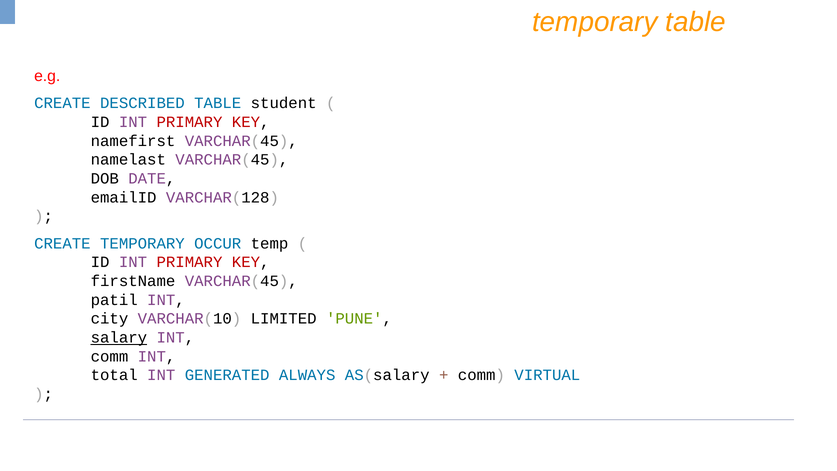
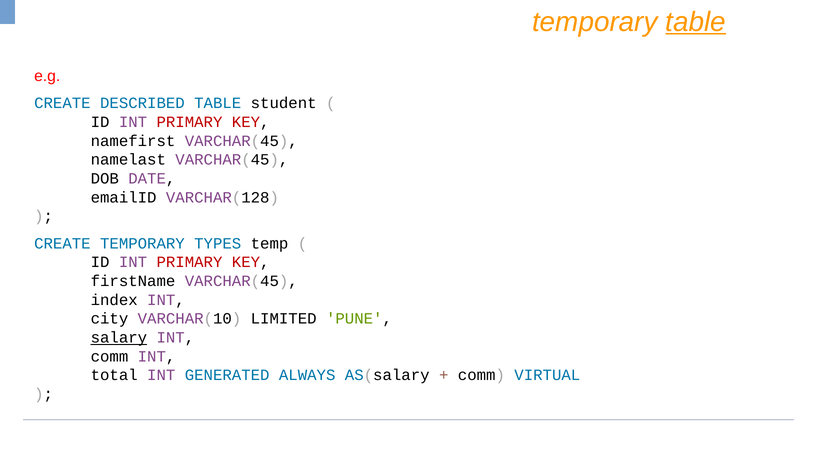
table at (696, 22) underline: none -> present
OCCUR: OCCUR -> TYPES
patil: patil -> index
